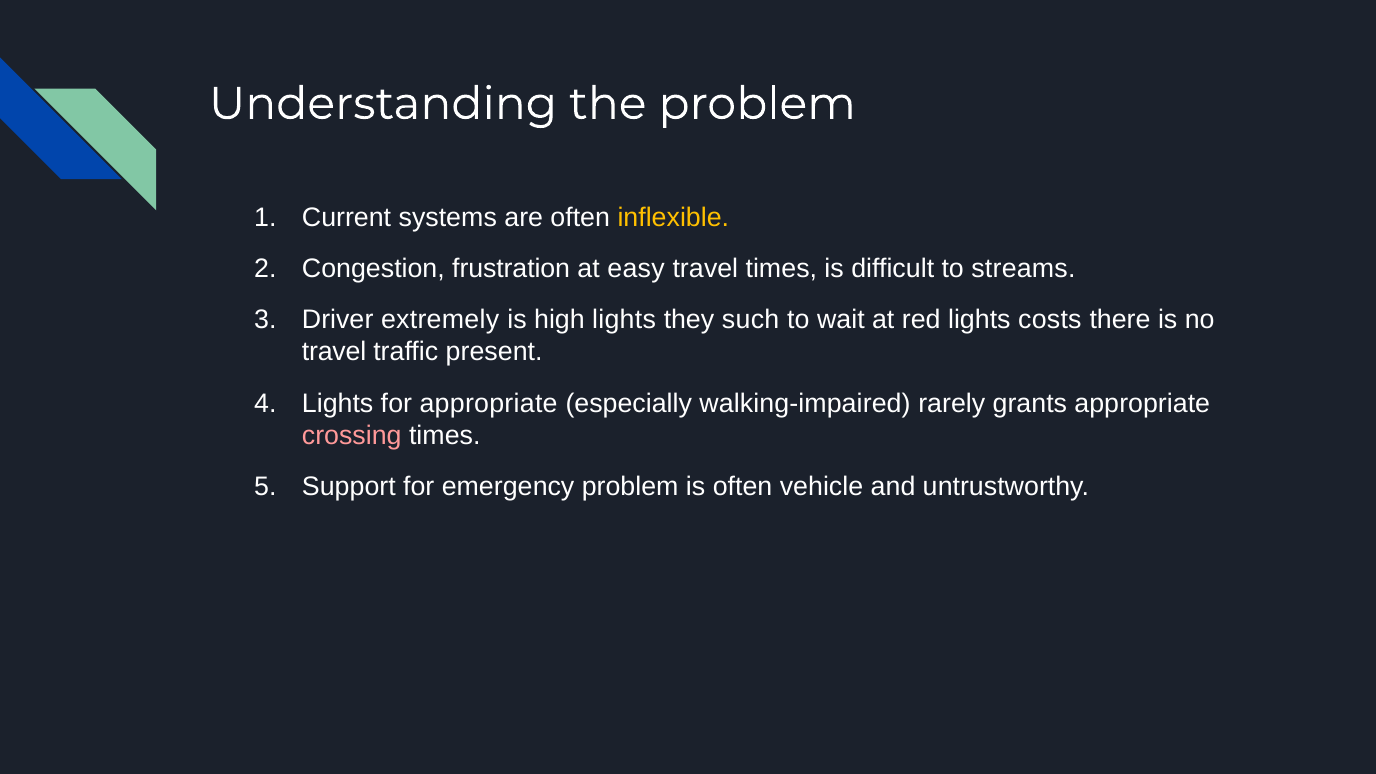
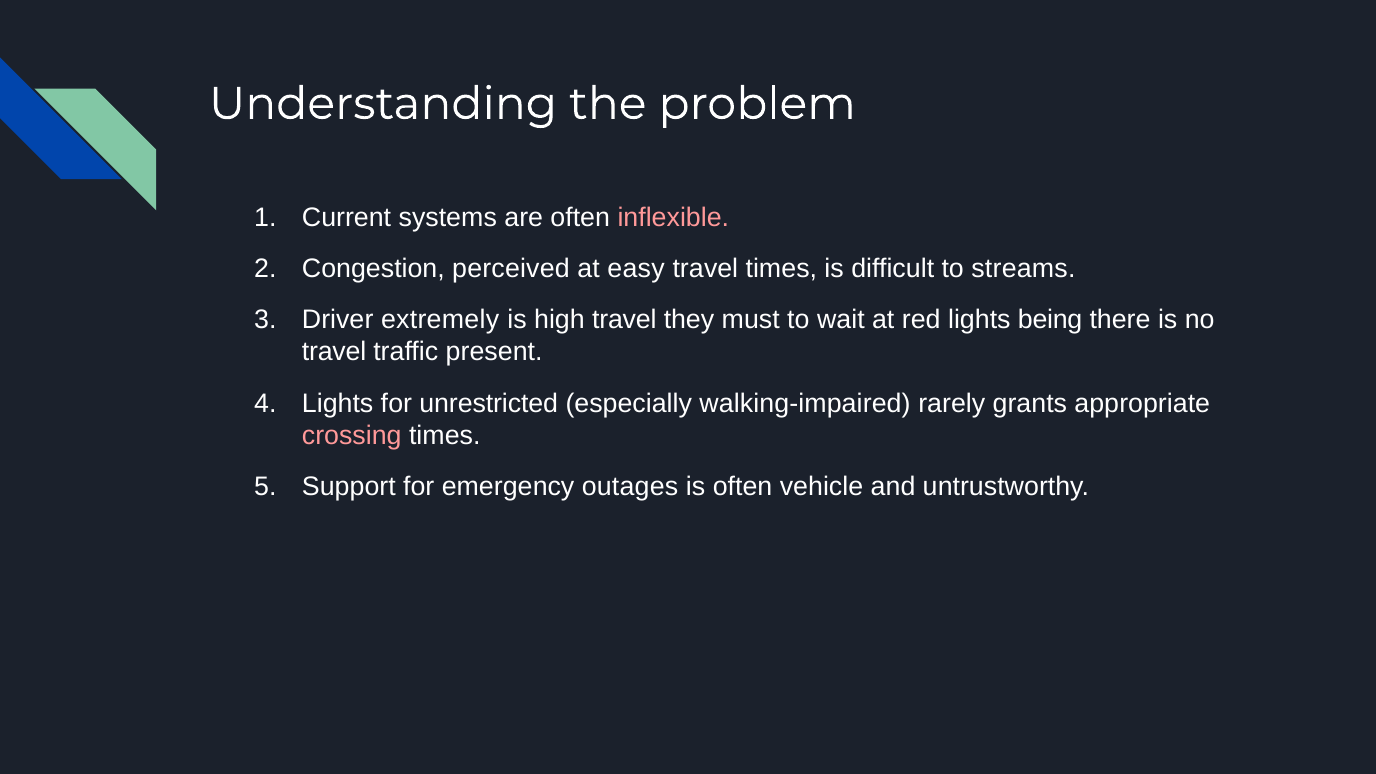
inflexible colour: yellow -> pink
frustration: frustration -> perceived
high lights: lights -> travel
such: such -> must
costs: costs -> being
for appropriate: appropriate -> unrestricted
emergency problem: problem -> outages
